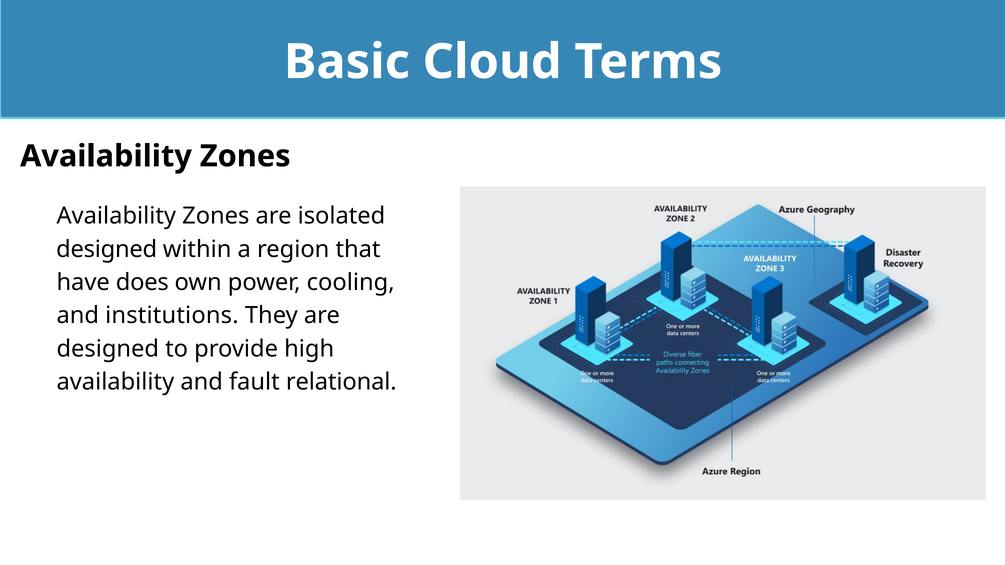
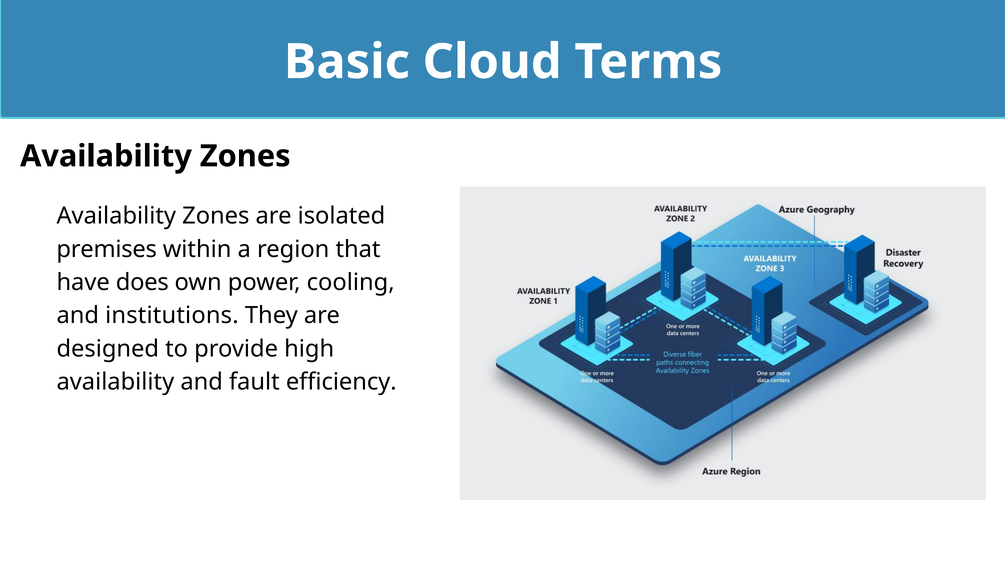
designed at (107, 249): designed -> premises
relational: relational -> efficiency
